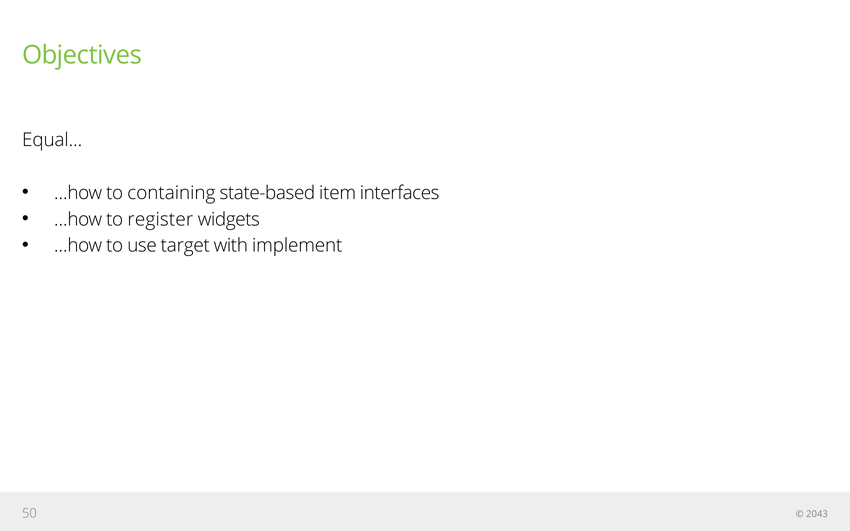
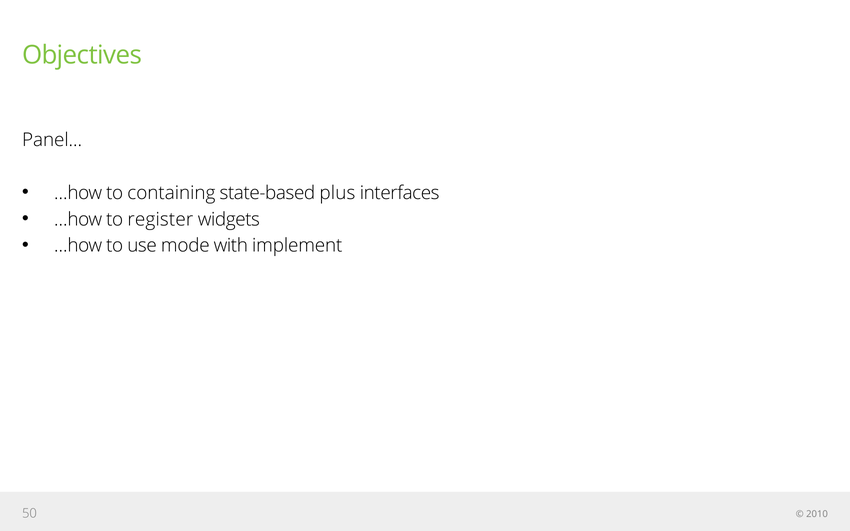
Equal…: Equal… -> Panel…
item: item -> plus
target: target -> mode
2043: 2043 -> 2010
